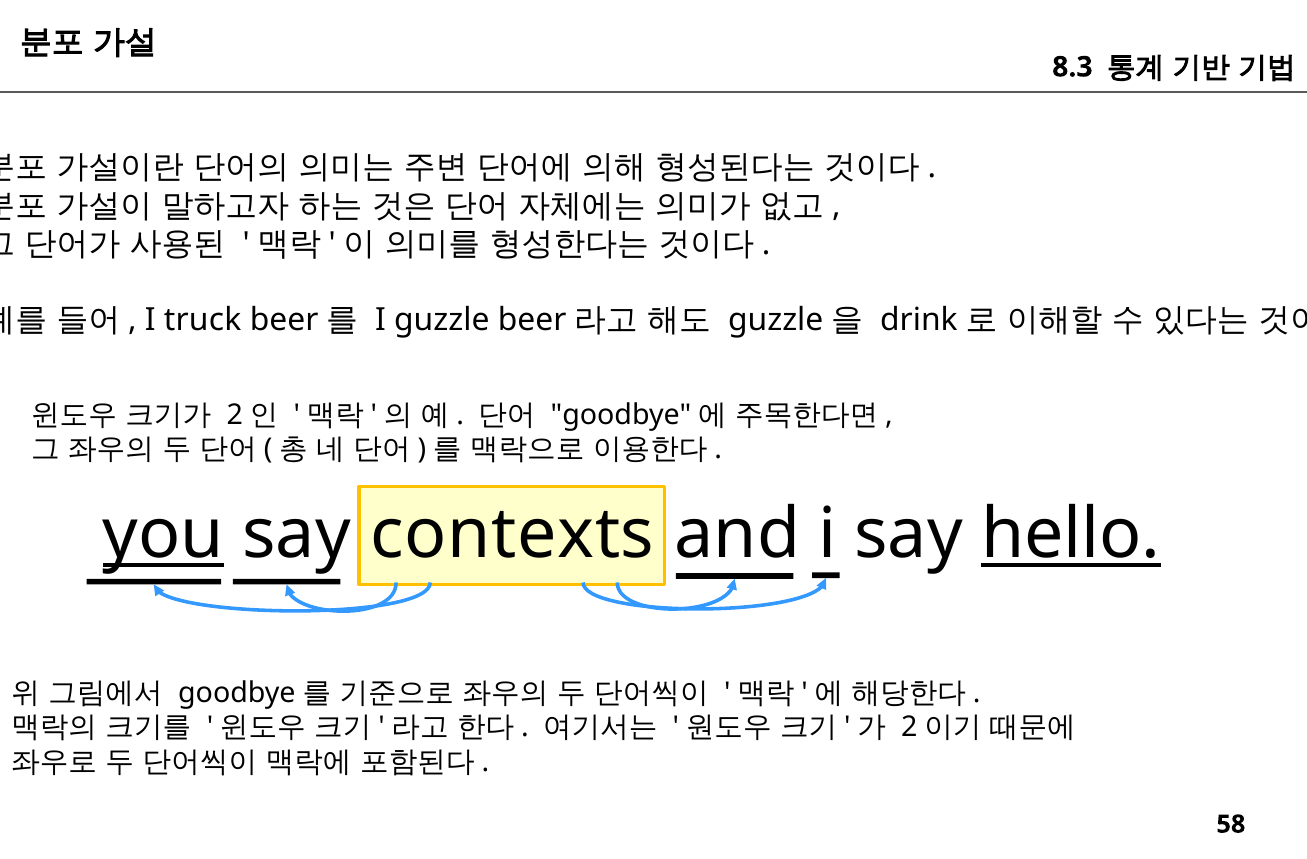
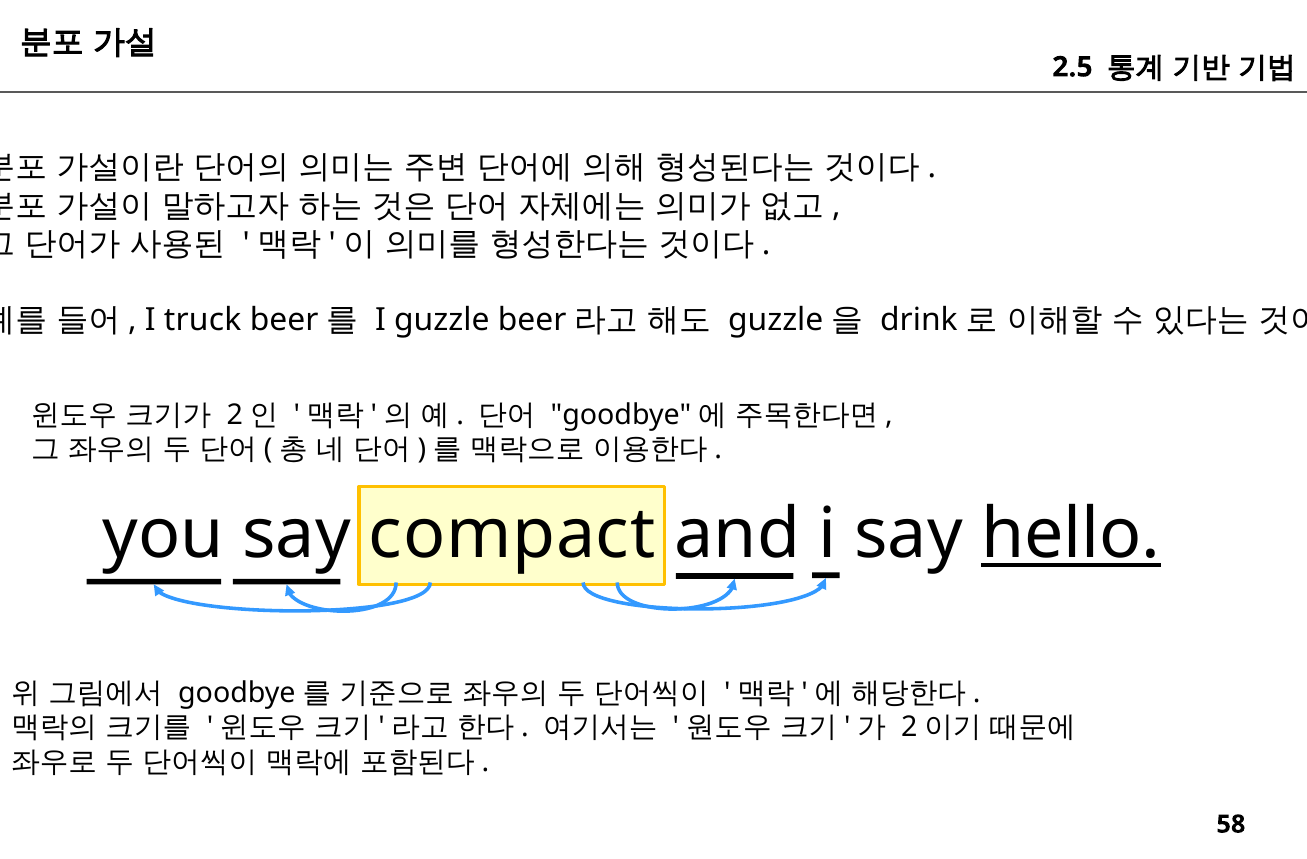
8.3: 8.3 -> 2.5
you underline: present -> none
contexts: contexts -> compact
